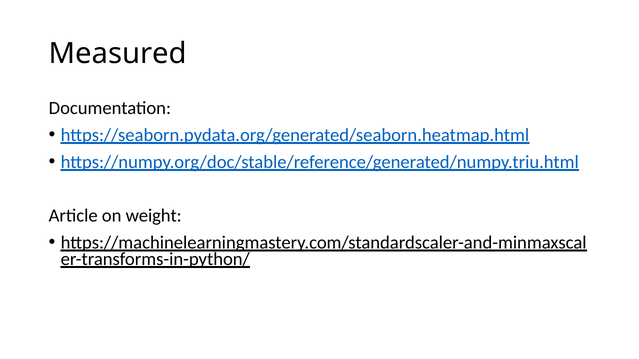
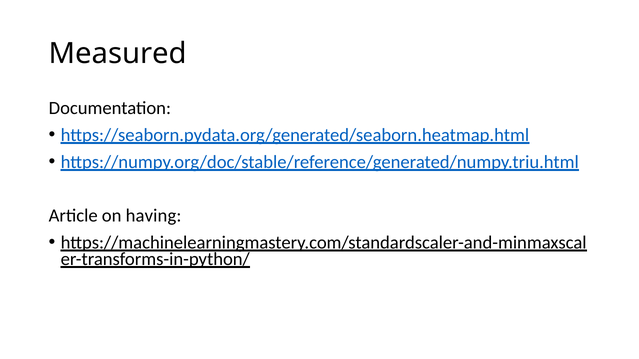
weight: weight -> having
